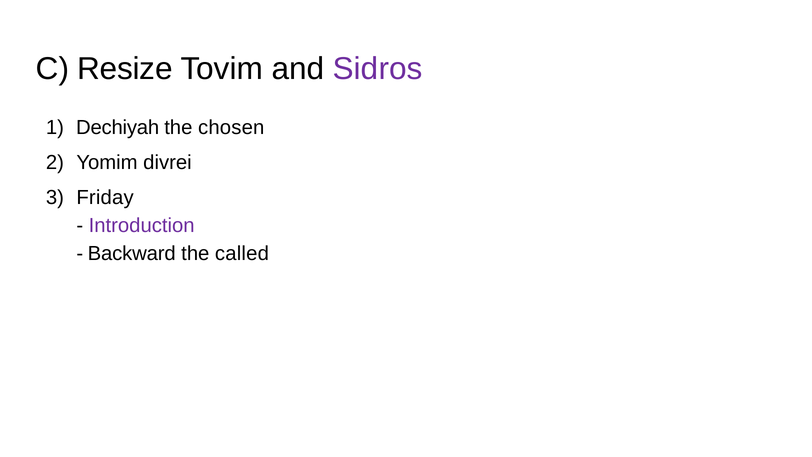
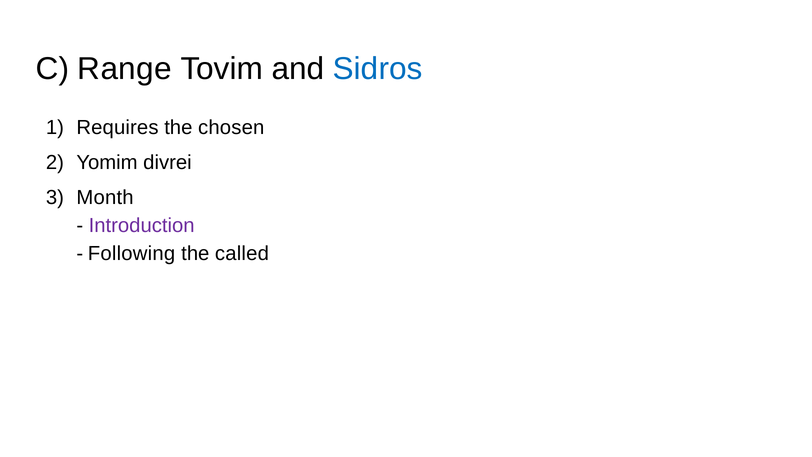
Resize: Resize -> Range
Sidros colour: purple -> blue
Dechiyah: Dechiyah -> Requires
Friday: Friday -> Month
Backward: Backward -> Following
